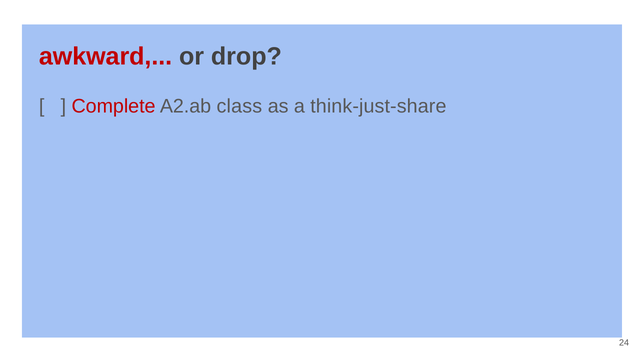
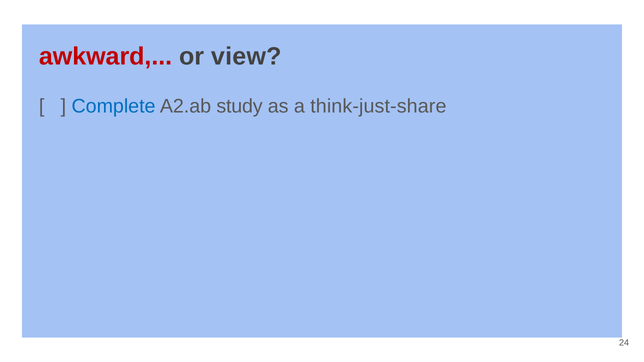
drop: drop -> view
Complete colour: red -> blue
class: class -> study
